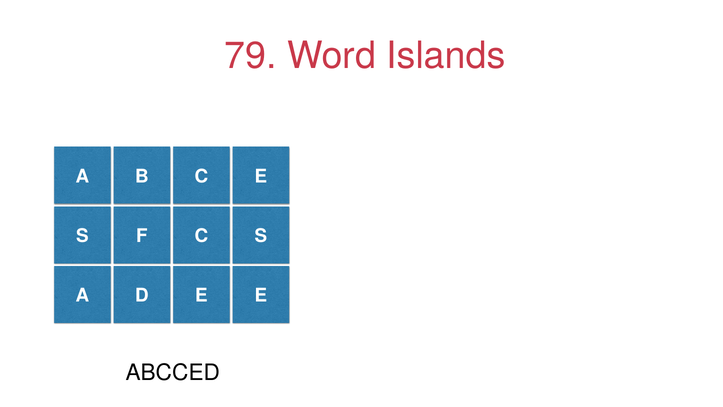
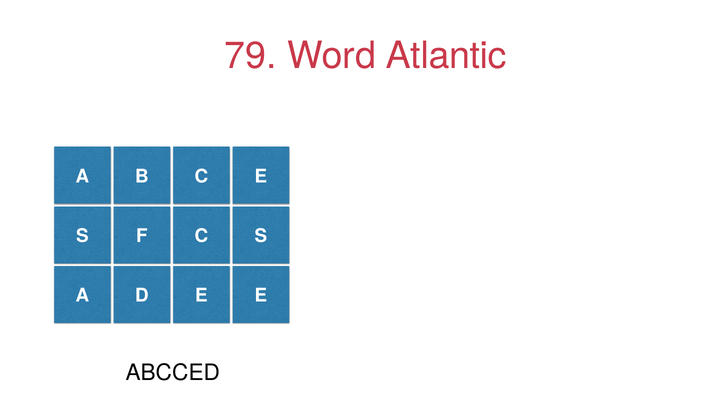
Islands: Islands -> Atlantic
